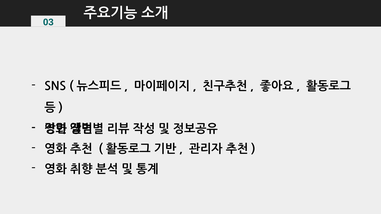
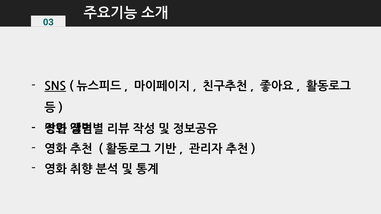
SNS underline: none -> present
